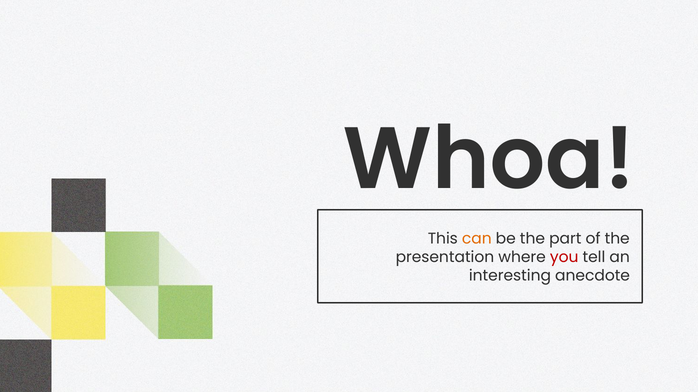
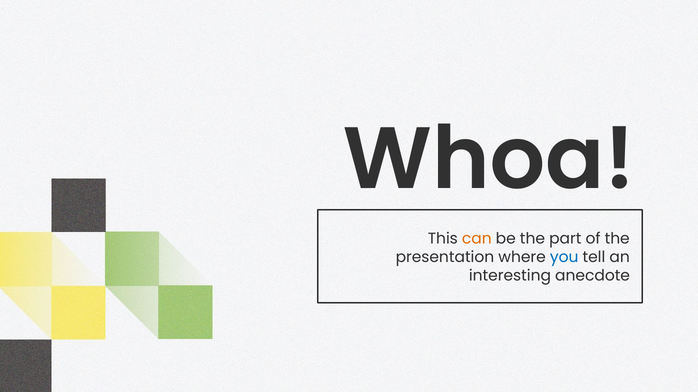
you colour: red -> blue
